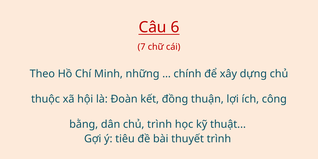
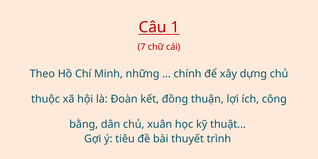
6: 6 -> 1
chủ trình: trình -> xuân
